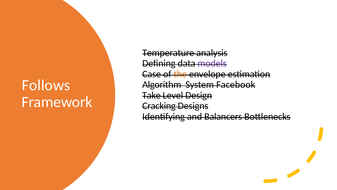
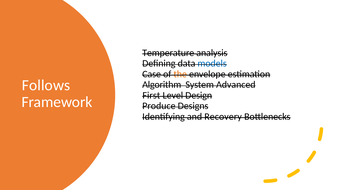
models colour: purple -> blue
Facebook: Facebook -> Advanced
Take: Take -> First
Cracking: Cracking -> Produce
Balancers: Balancers -> Recovery
